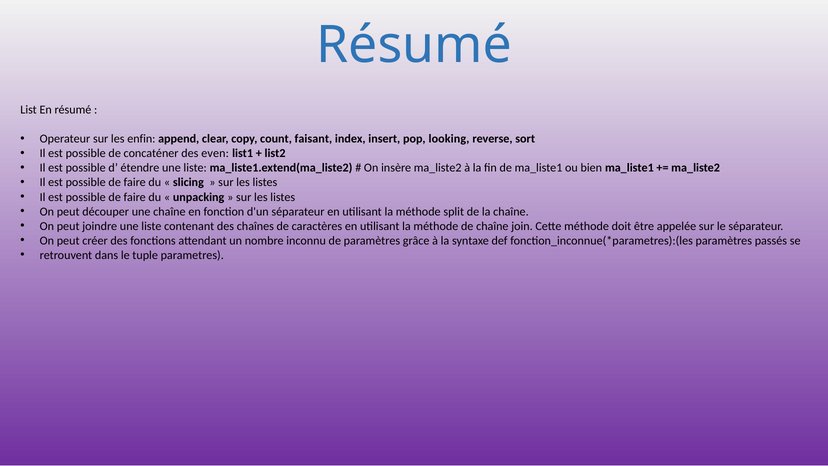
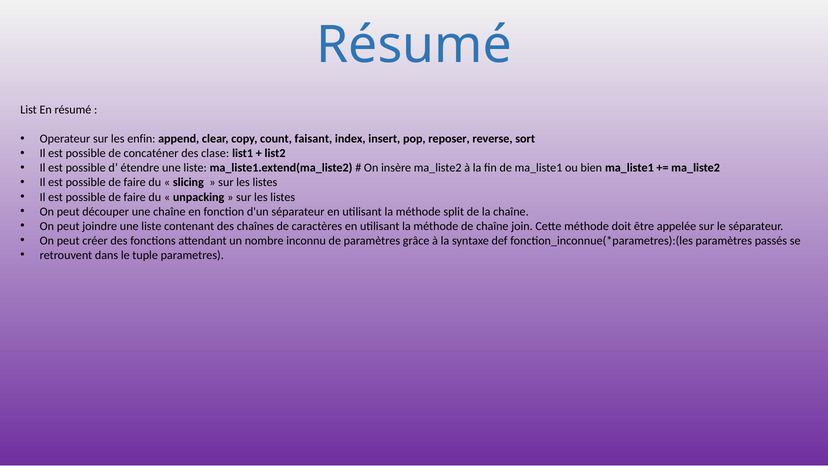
looking: looking -> reposer
even: even -> clase
